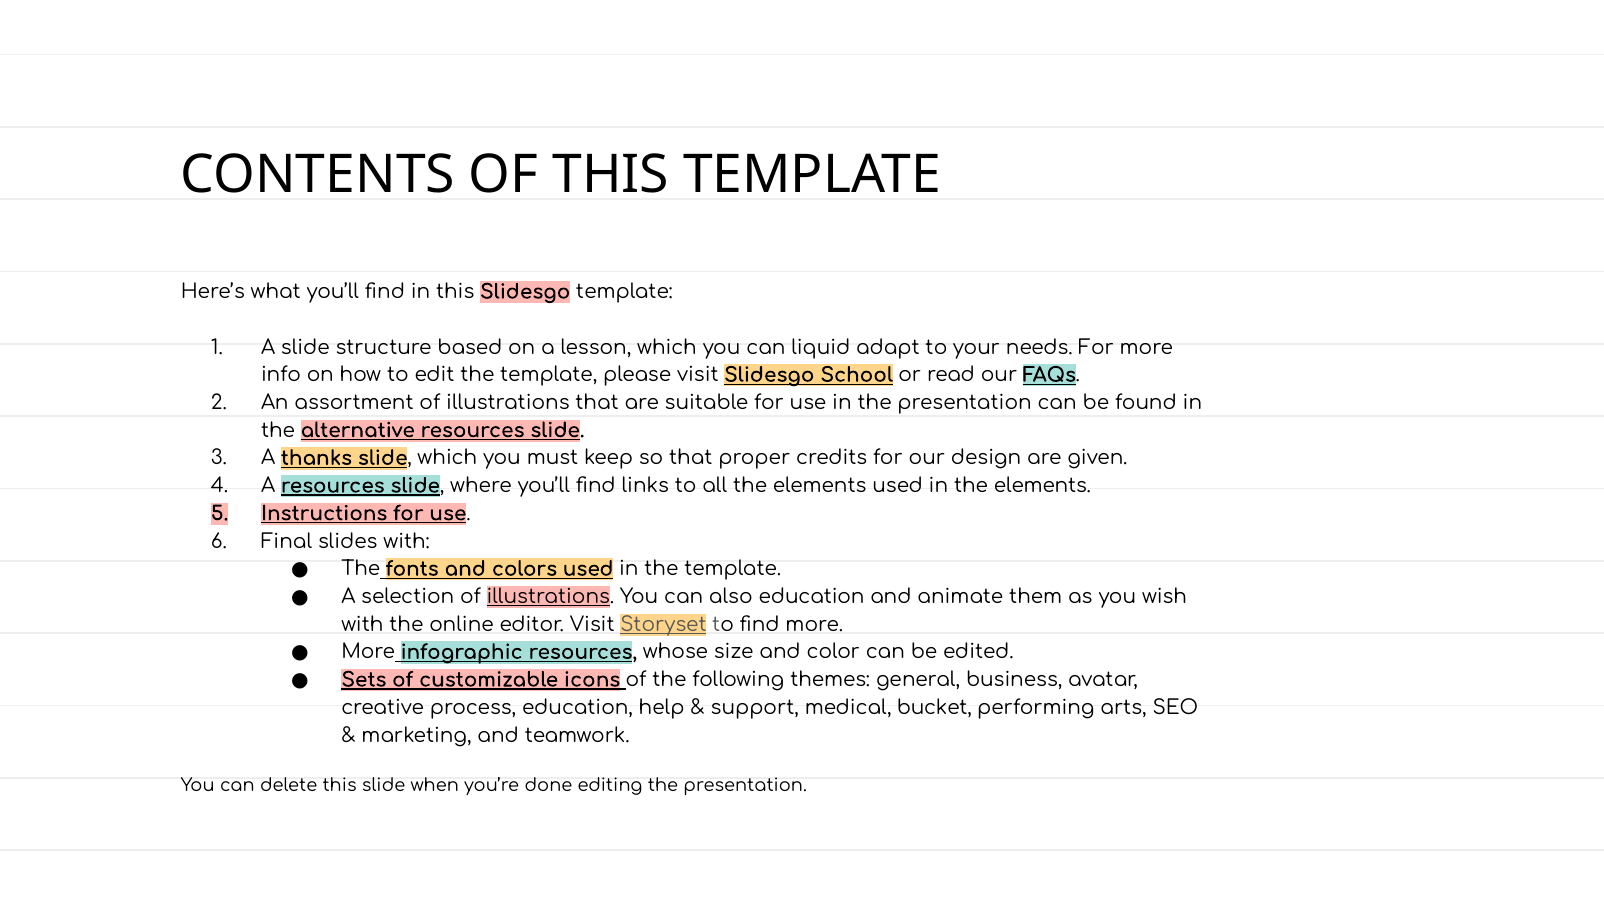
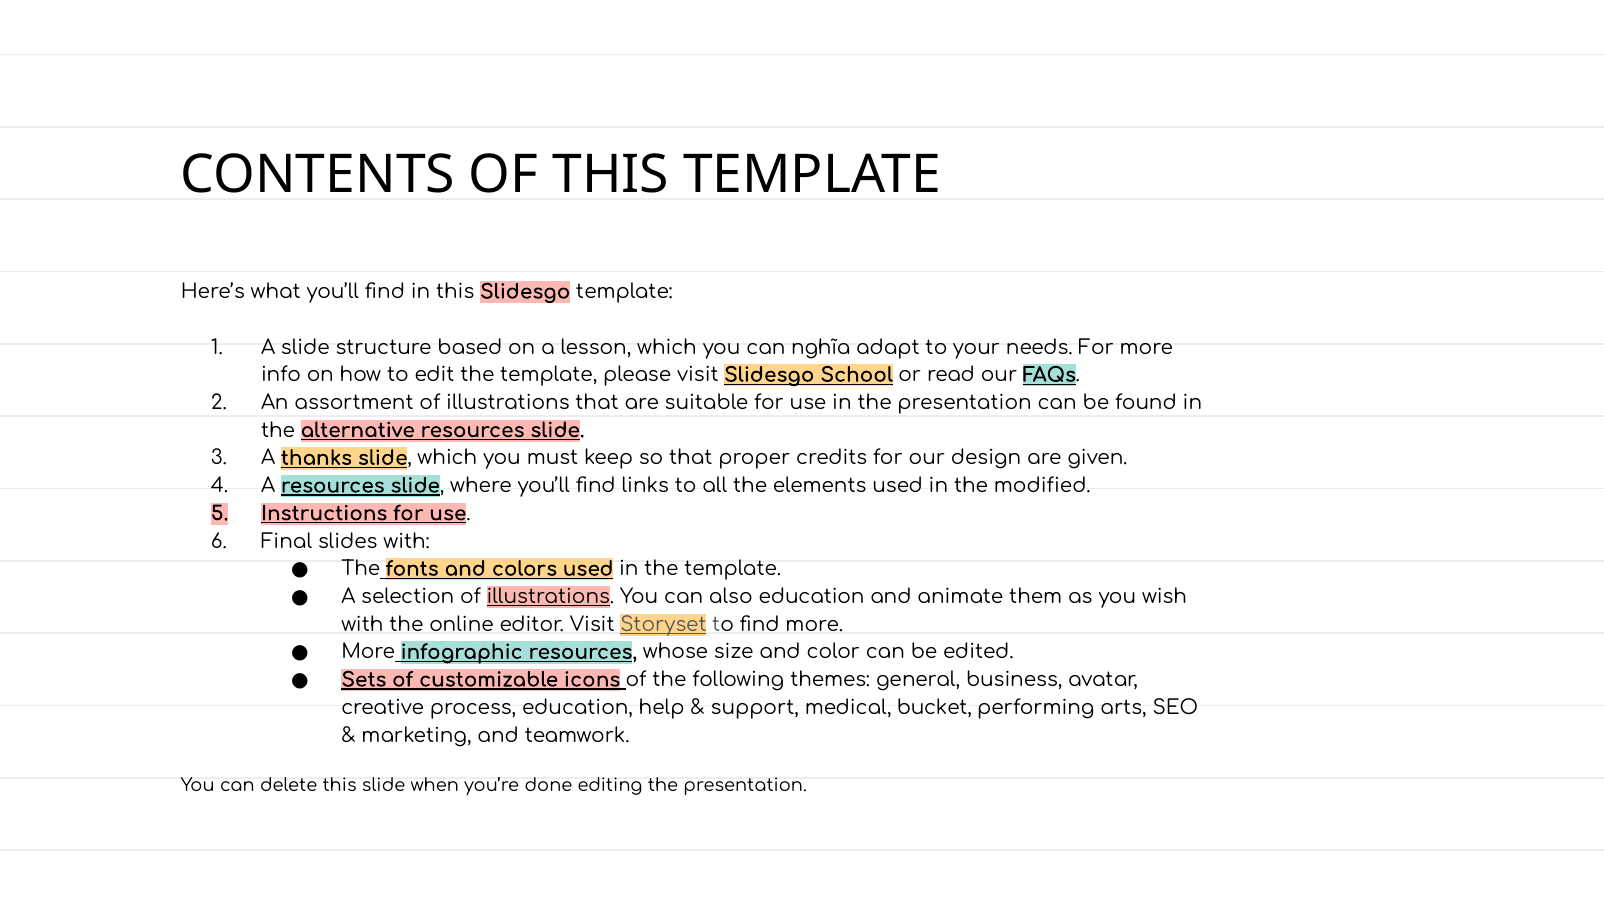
liquid: liquid -> nghĩa
in the elements: elements -> modified
